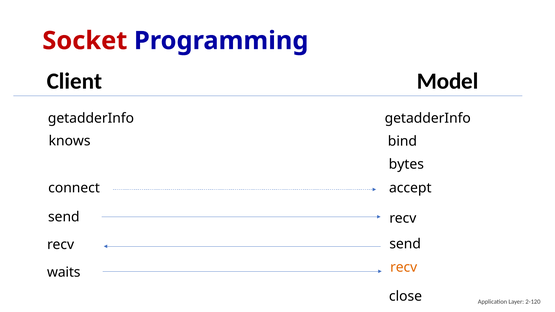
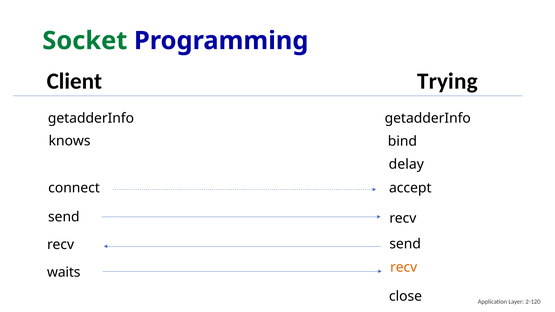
Socket colour: red -> green
Model: Model -> Trying
bytes: bytes -> delay
